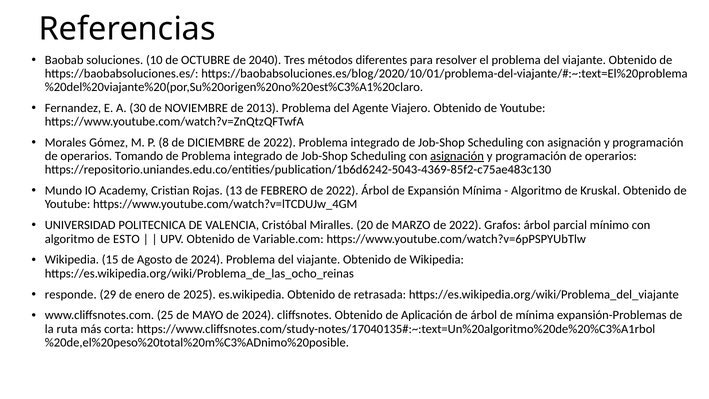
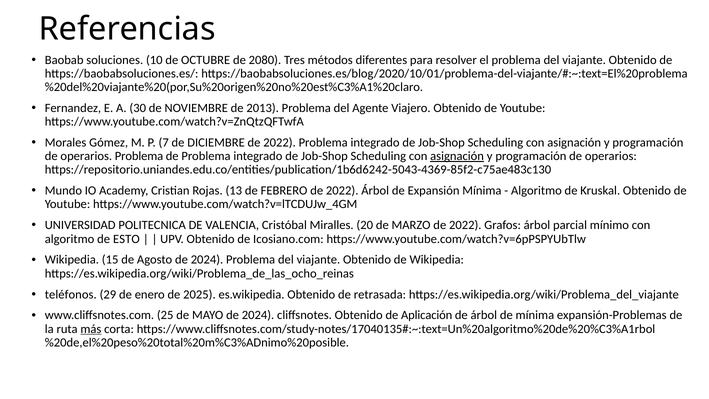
2040: 2040 -> 2080
8: 8 -> 7
operarios Tomando: Tomando -> Problema
Variable.com: Variable.com -> Icosiano.com
responde: responde -> teléfonos
más underline: none -> present
